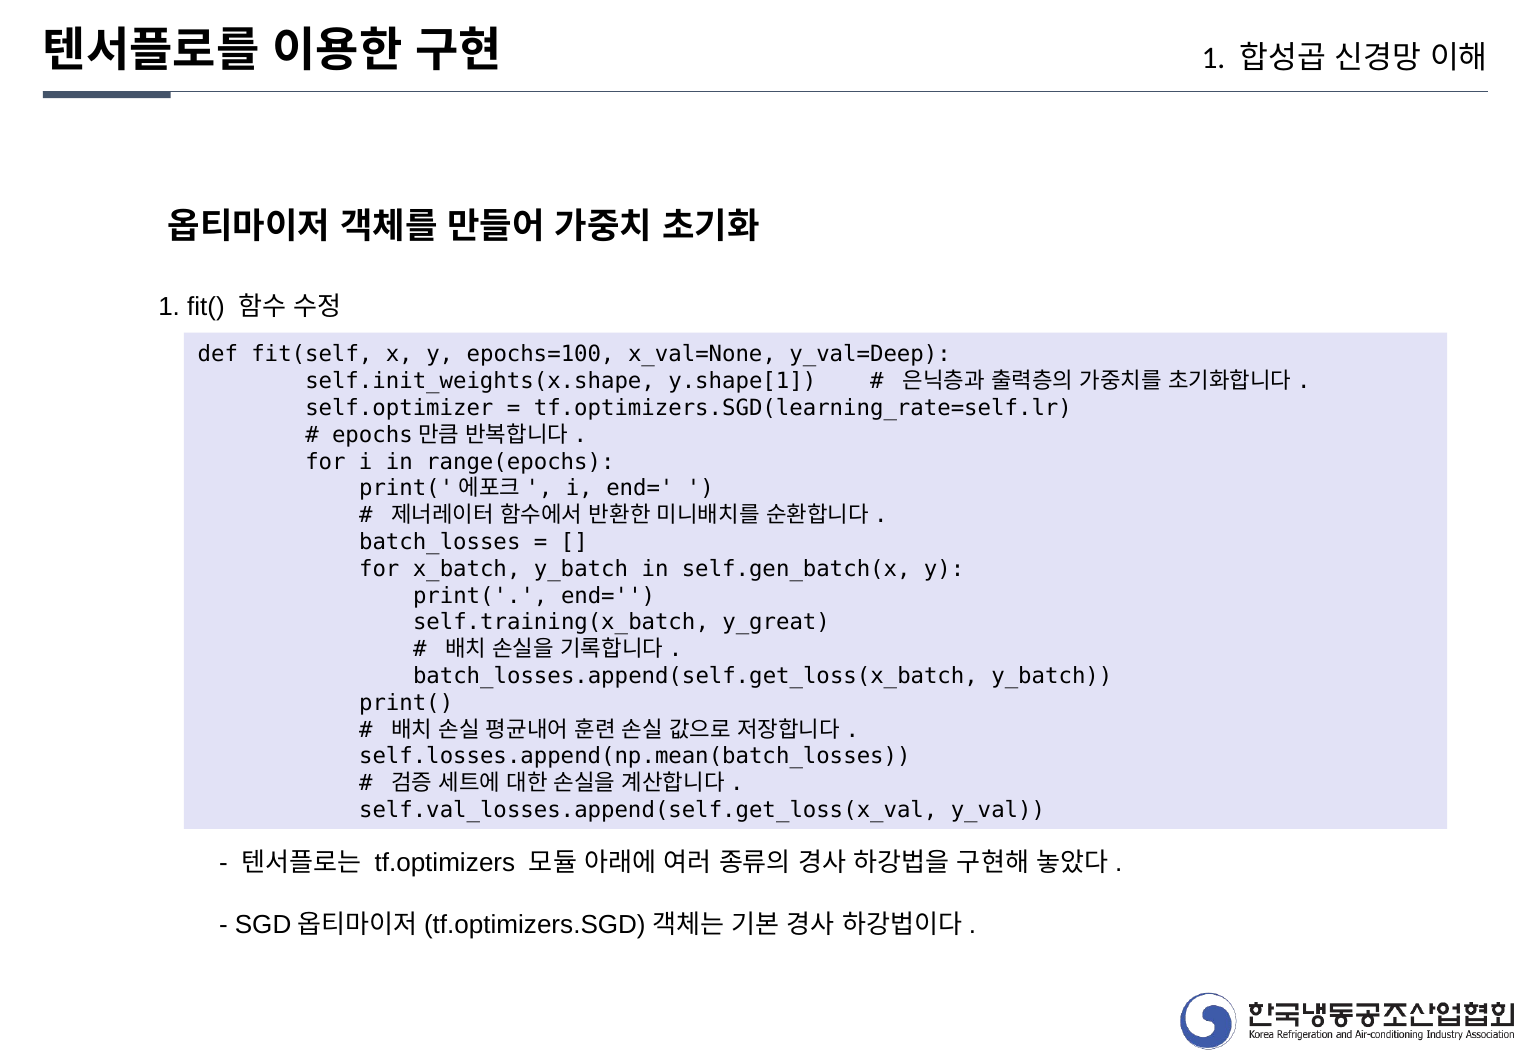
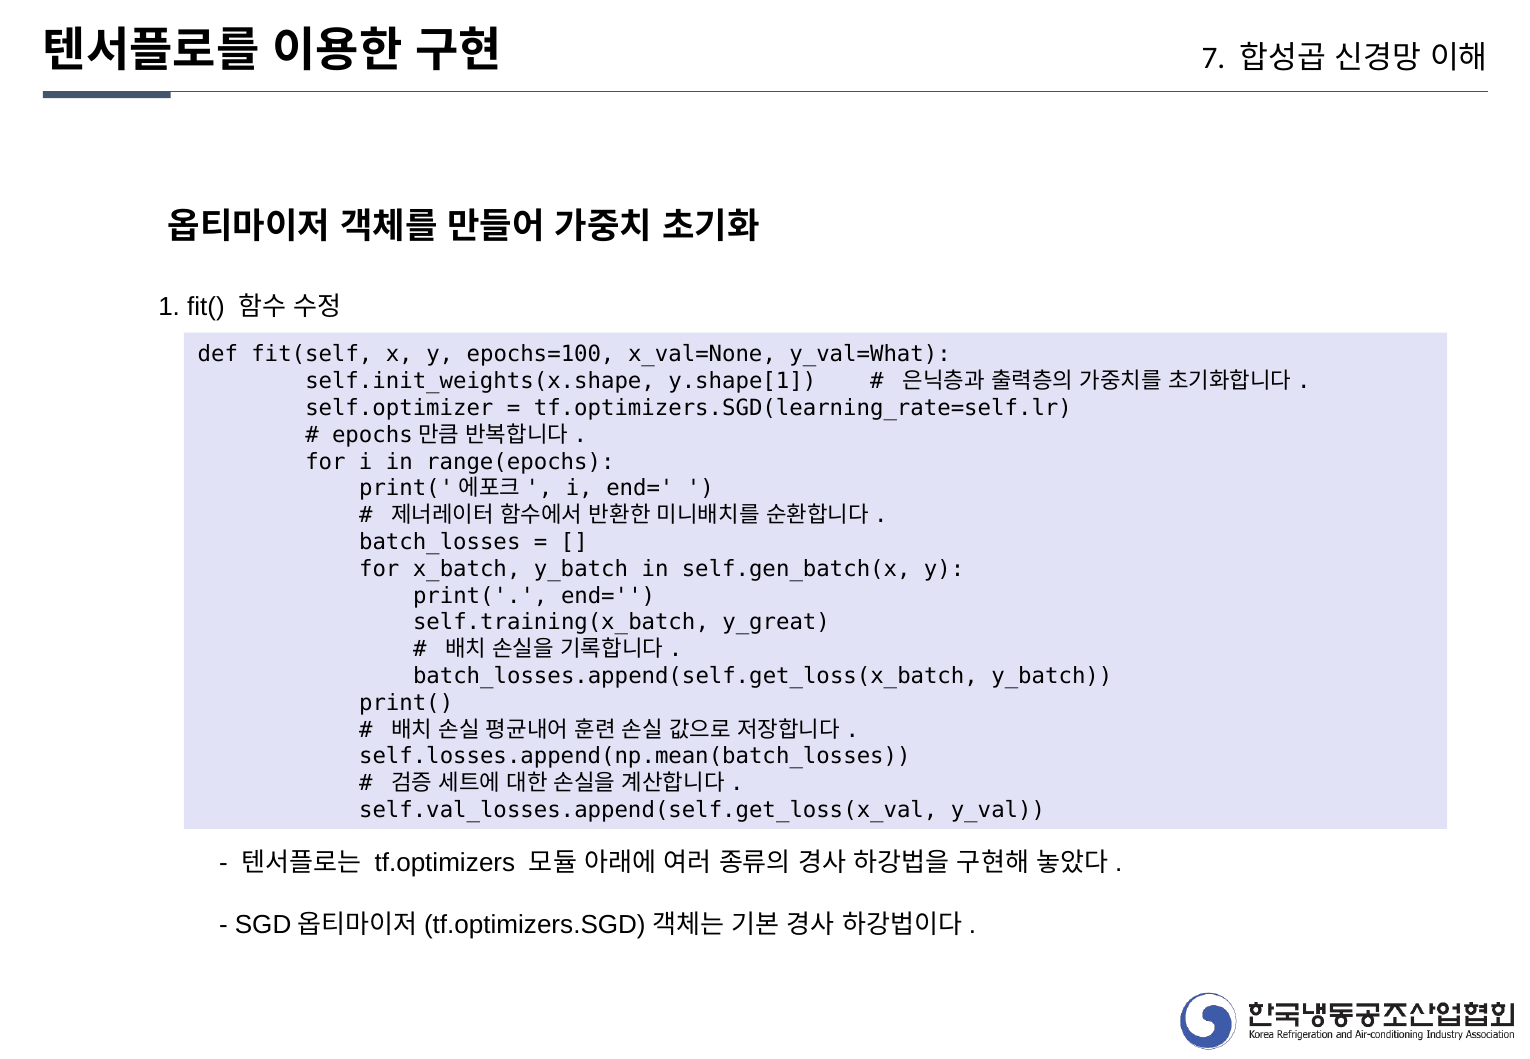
1 at (1213, 58): 1 -> 7
y_val=Deep: y_val=Deep -> y_val=What
